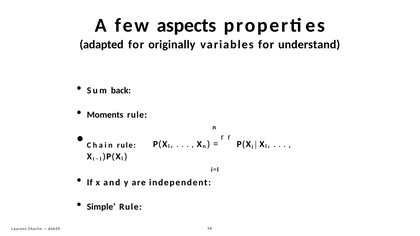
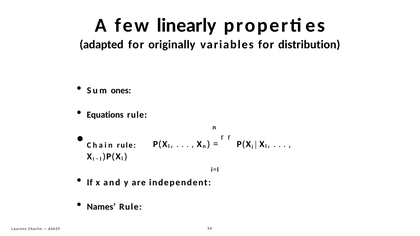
aspects: aspects -> linearly
understand: understand -> distribution
back: back -> ones
Moments: Moments -> Equations
Simple: Simple -> Names
